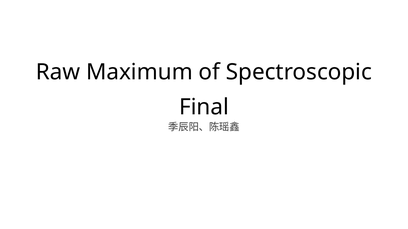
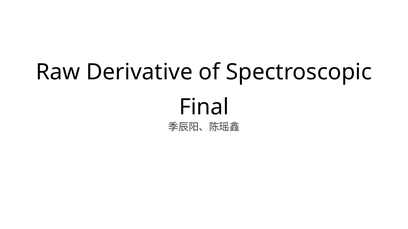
Maximum: Maximum -> Derivative
